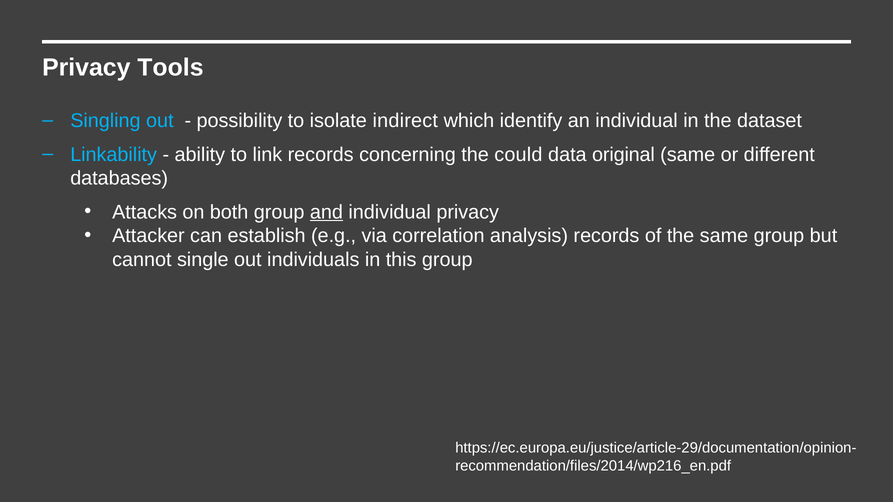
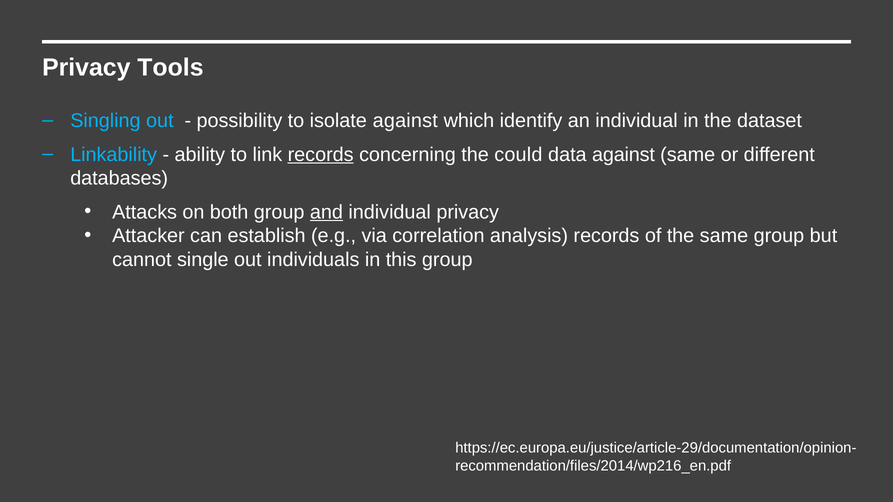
isolate indirect: indirect -> against
records at (321, 155) underline: none -> present
data original: original -> against
